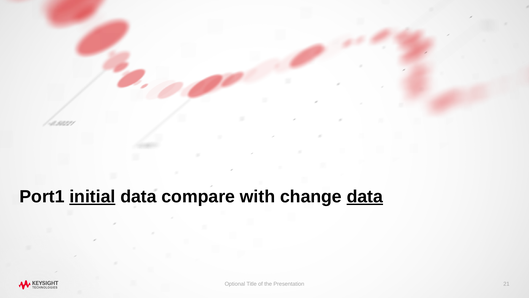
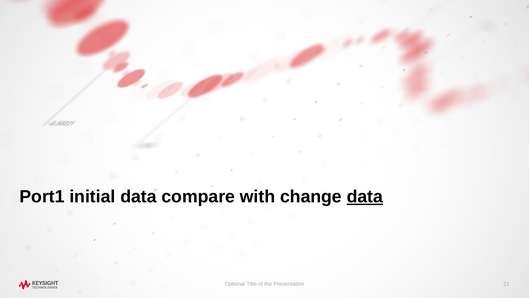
initial underline: present -> none
